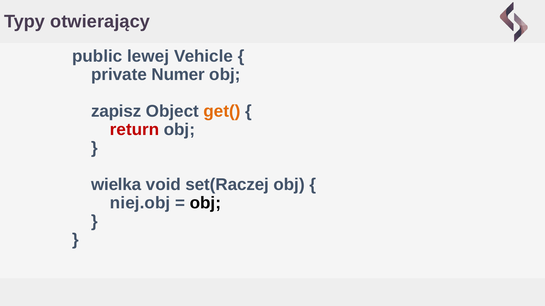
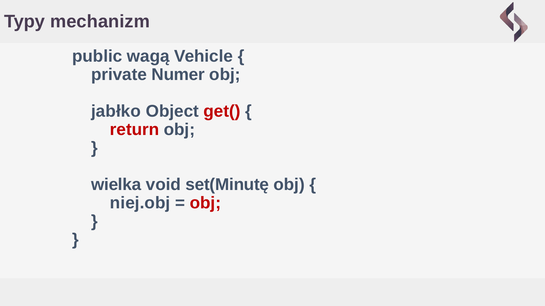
otwierający: otwierający -> mechanizm
lewej: lewej -> wagą
zapisz: zapisz -> jabłko
get( colour: orange -> red
set(Raczej: set(Raczej -> set(Minutę
obj at (205, 203) colour: black -> red
